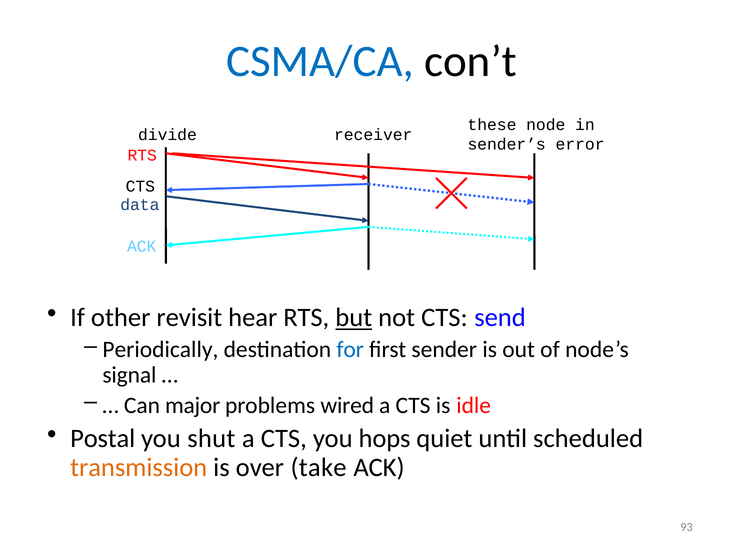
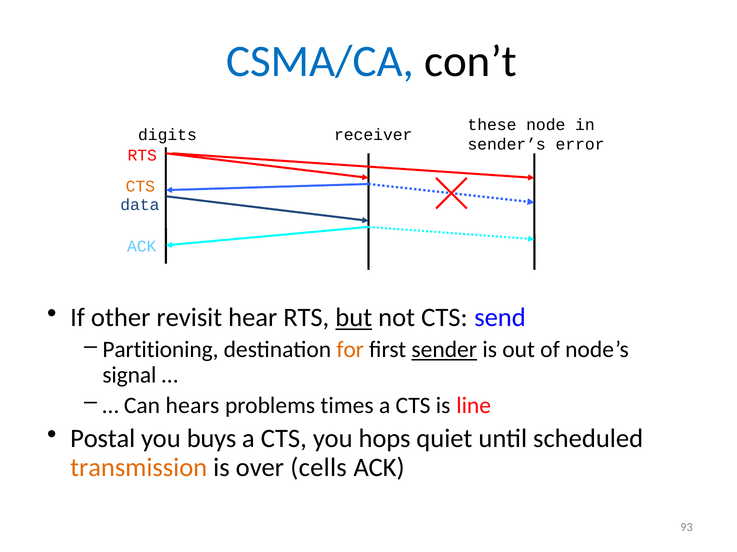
divide: divide -> digits
CTS at (140, 187) colour: black -> orange
Periodically: Periodically -> Partitioning
for colour: blue -> orange
sender underline: none -> present
major: major -> hears
wired: wired -> times
idle: idle -> line
shut: shut -> buys
take: take -> cells
